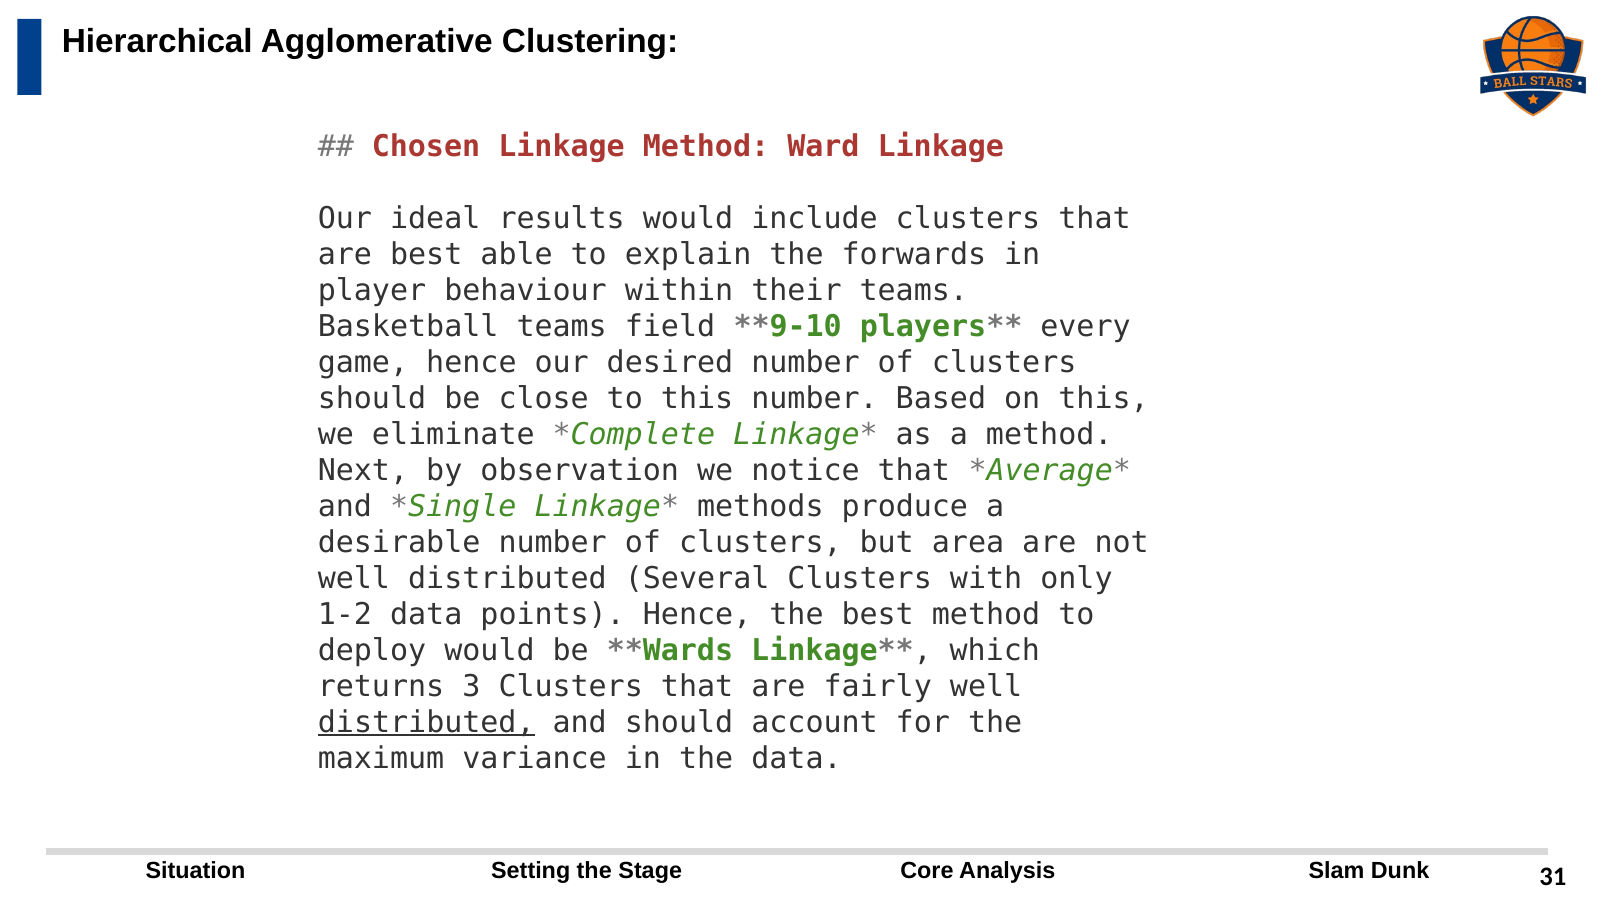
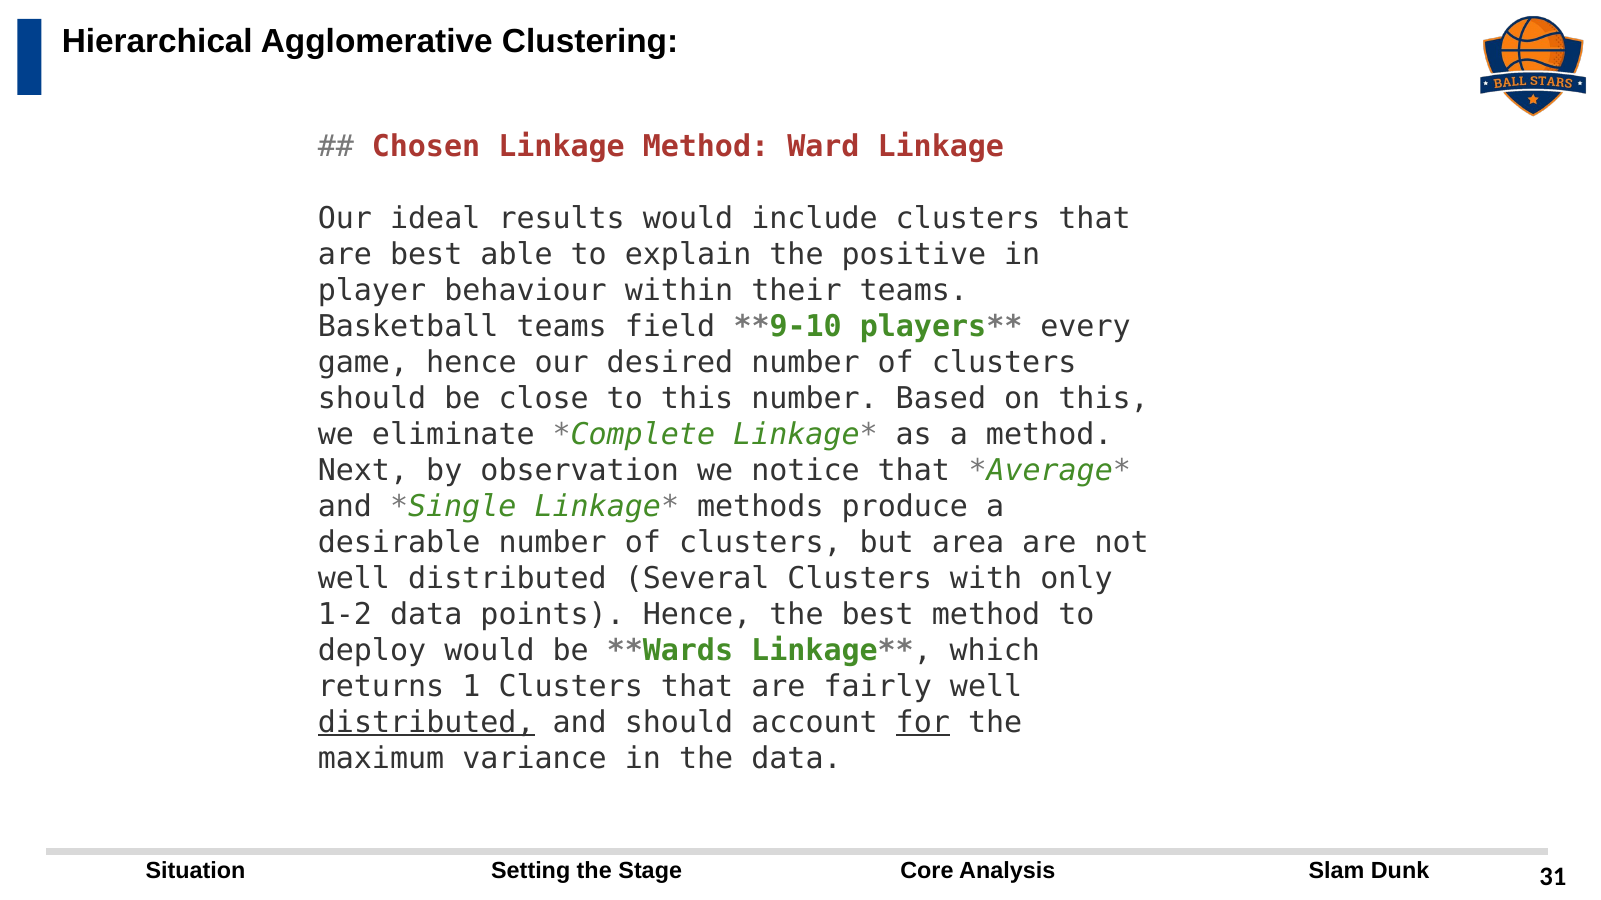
forwards: forwards -> positive
3: 3 -> 1
for underline: none -> present
